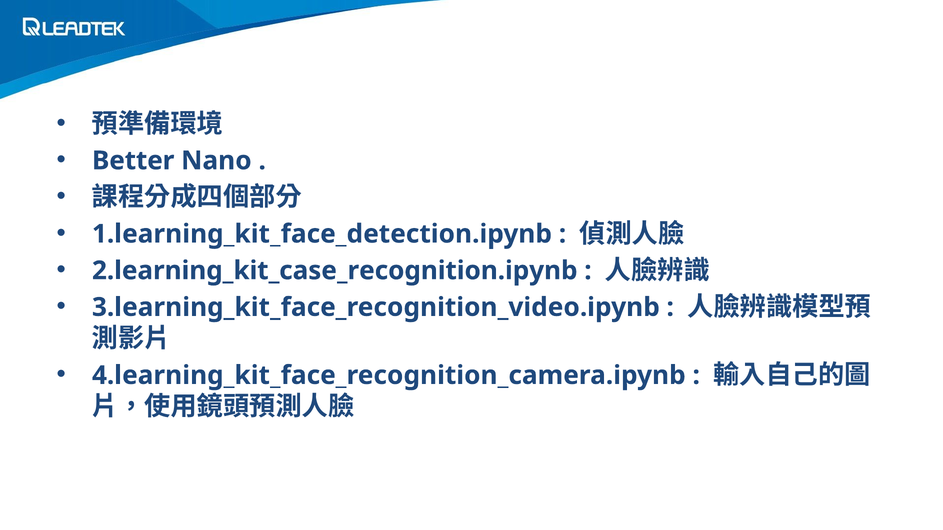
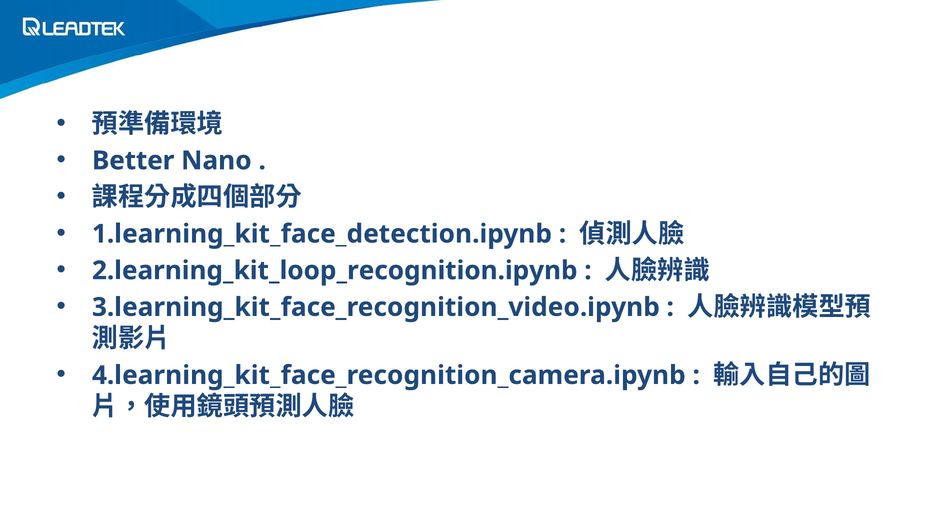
2.learning_kit_case_recognition.ipynb: 2.learning_kit_case_recognition.ipynb -> 2.learning_kit_loop_recognition.ipynb
